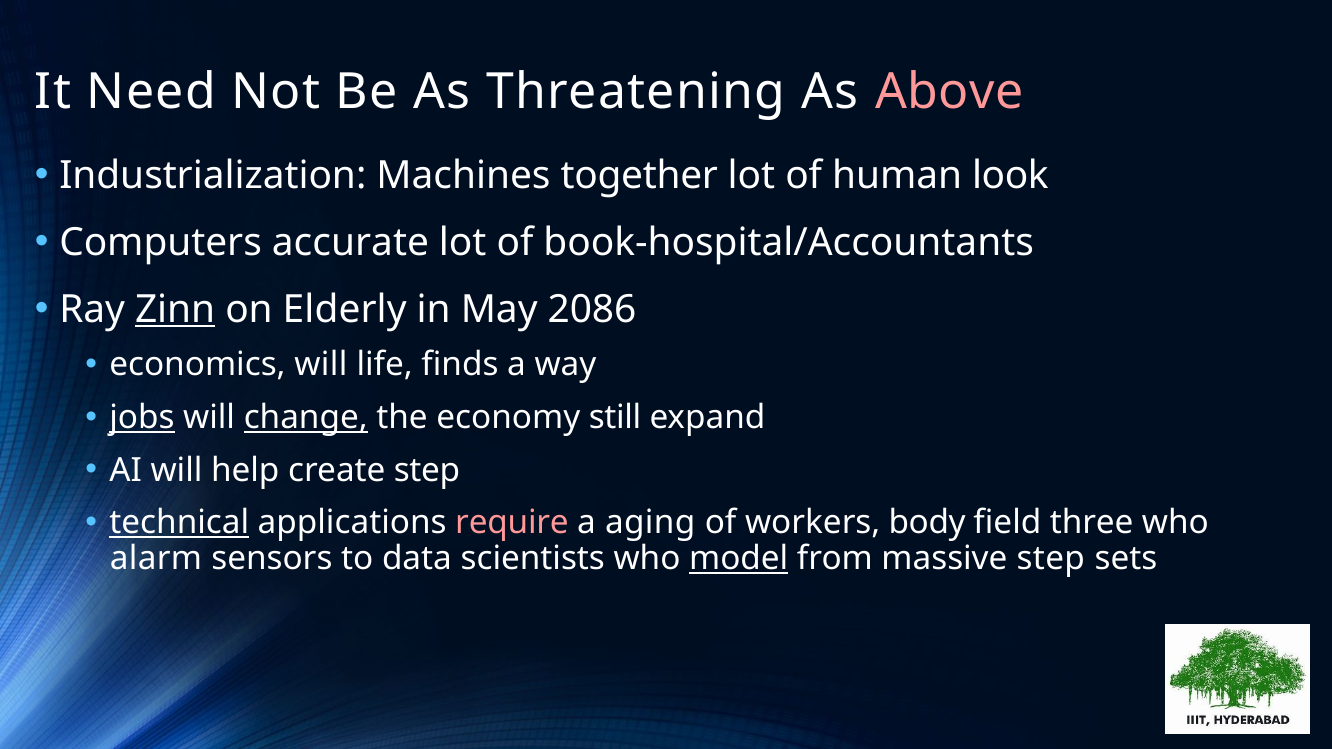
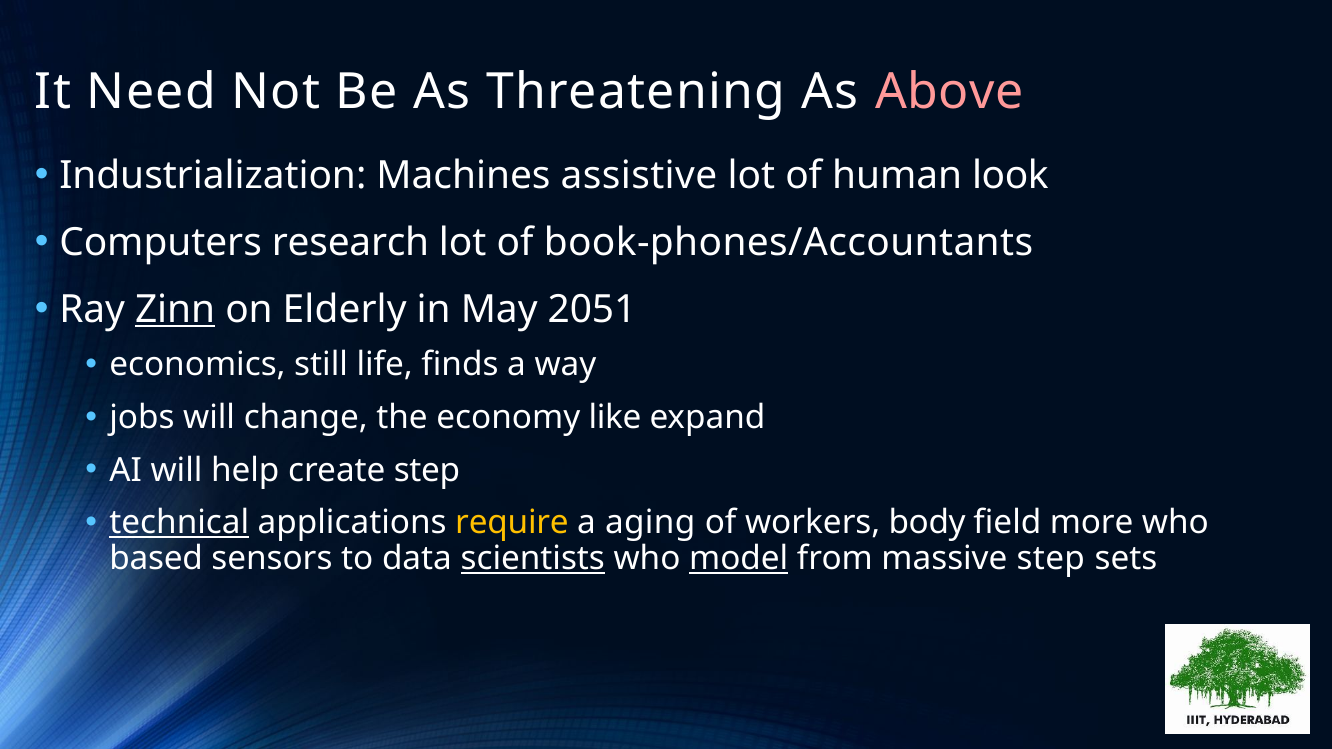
together: together -> assistive
accurate: accurate -> research
book-hospital/Accountants: book-hospital/Accountants -> book-phones/Accountants
2086: 2086 -> 2051
economics will: will -> still
jobs underline: present -> none
change underline: present -> none
still: still -> like
require colour: pink -> yellow
three: three -> more
alarm: alarm -> based
scientists underline: none -> present
